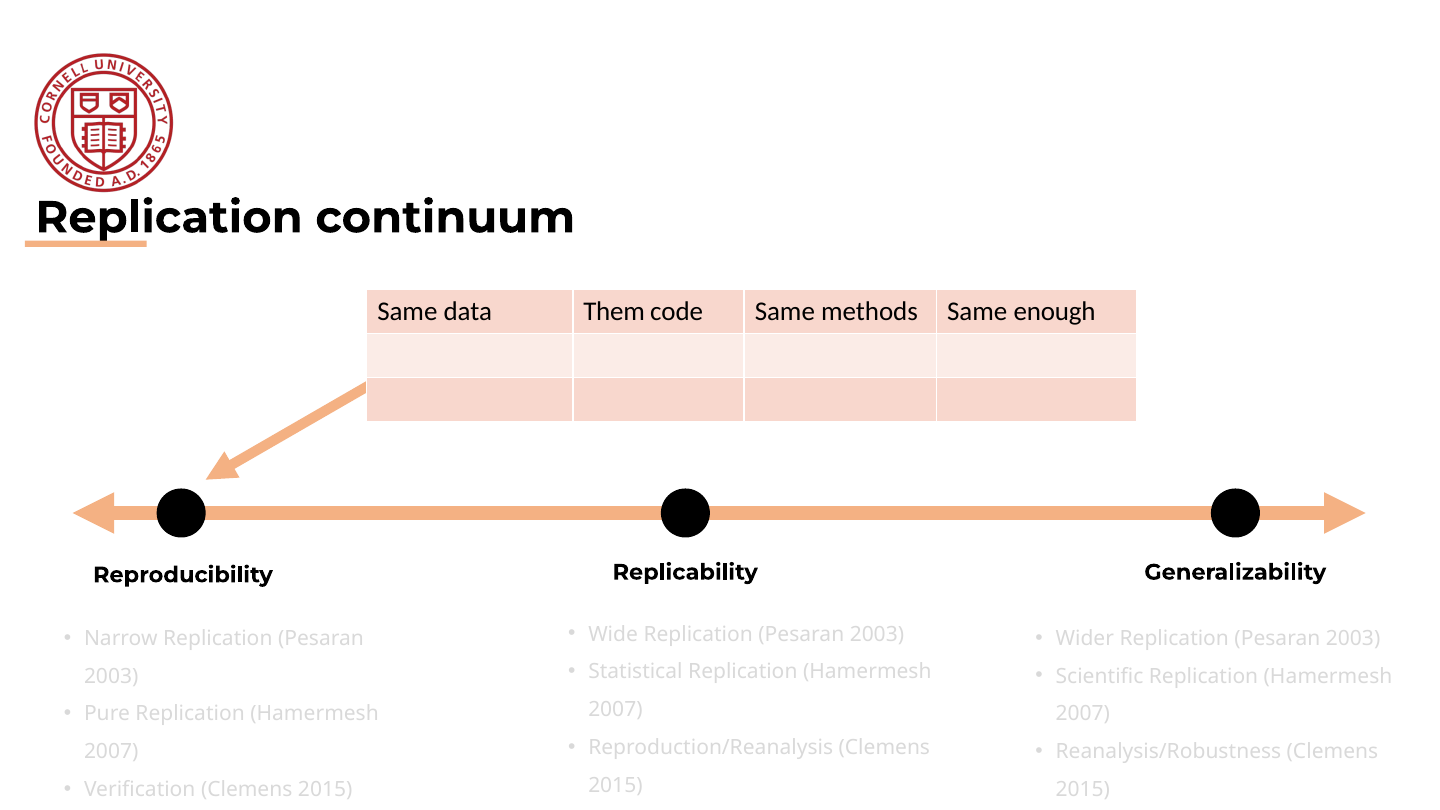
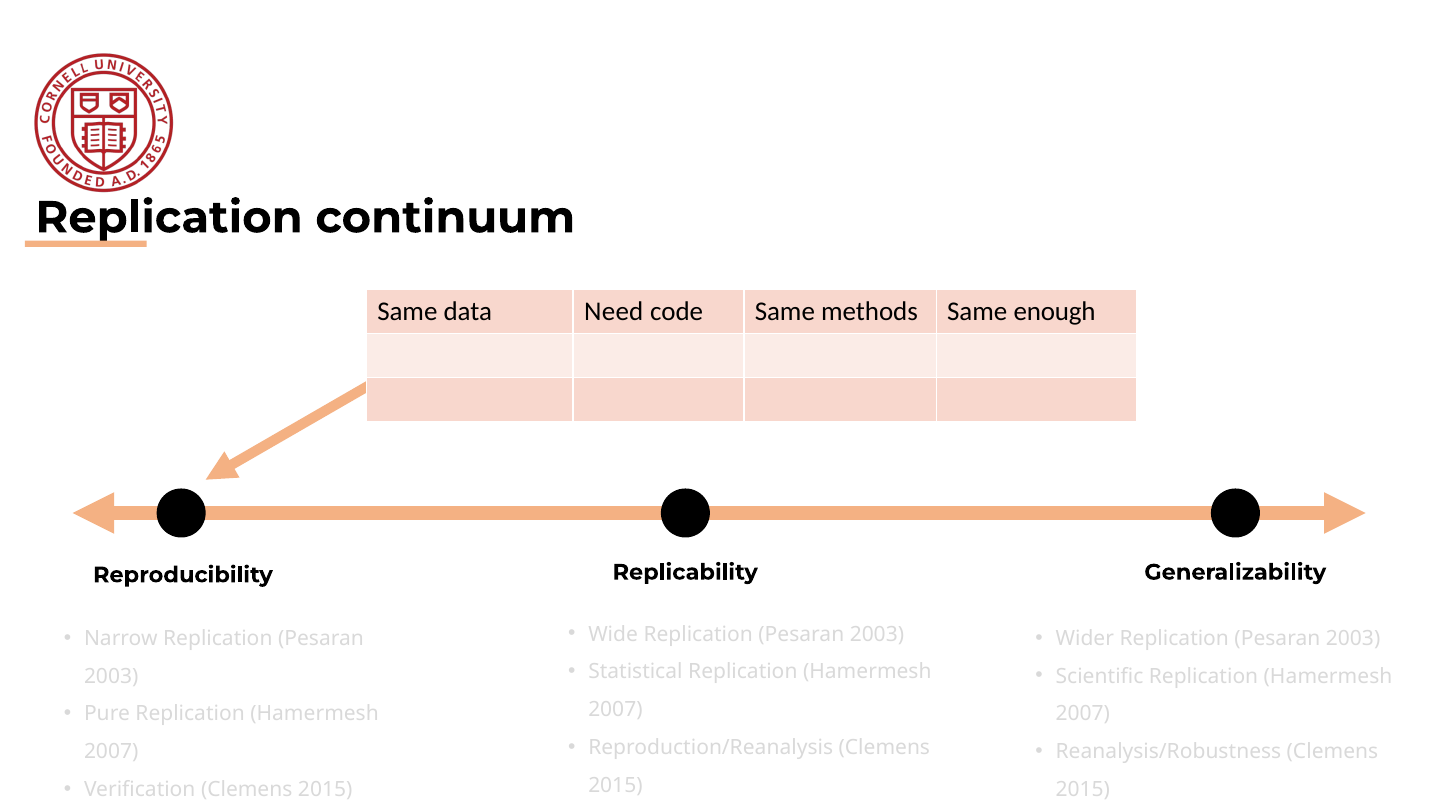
Them: Them -> Need
